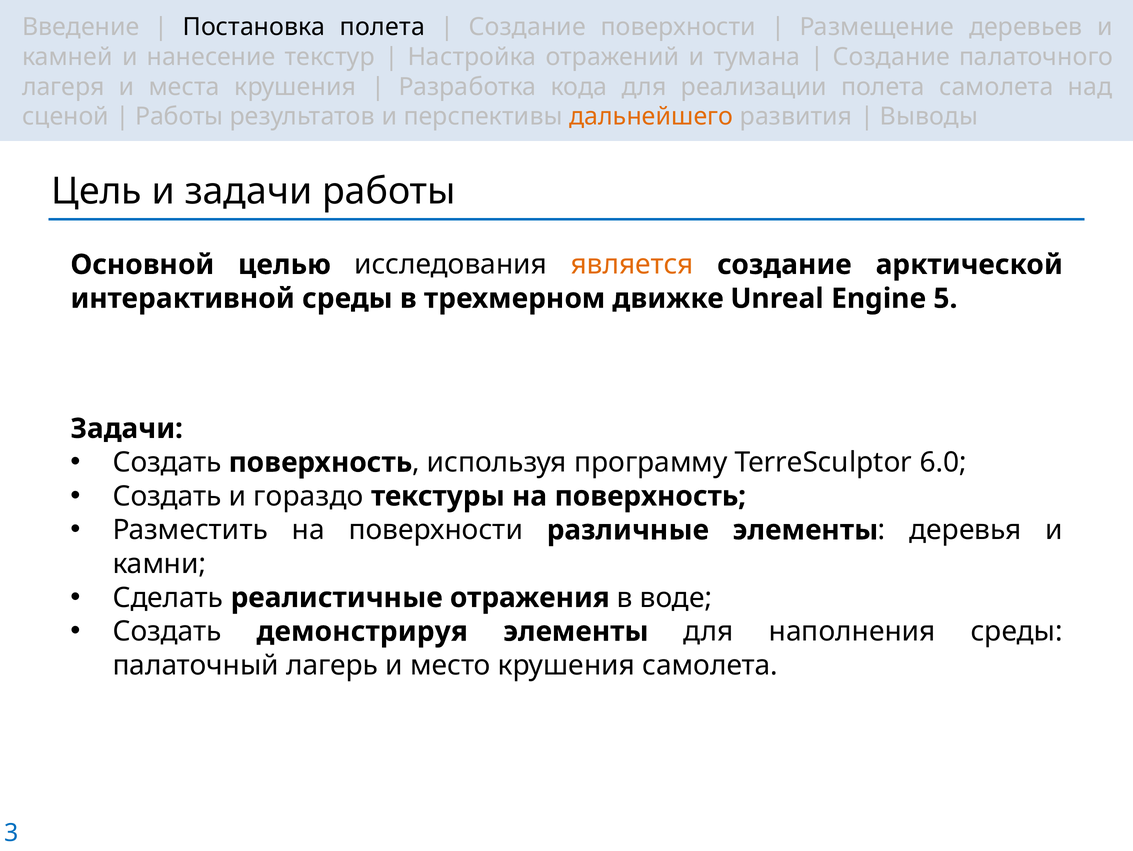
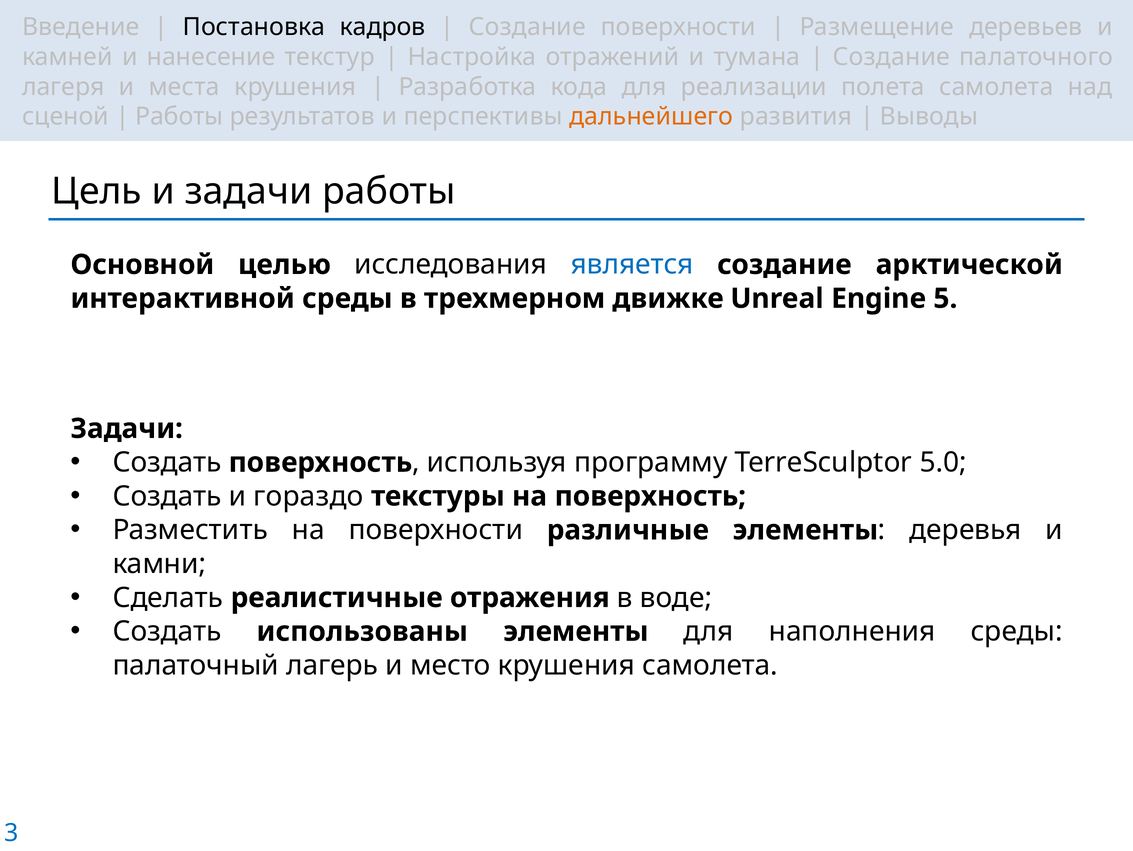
Постановка полета: полета -> кадров
является colour: orange -> blue
6.0: 6.0 -> 5.0
демонстрируя: демонстрируя -> использованы
